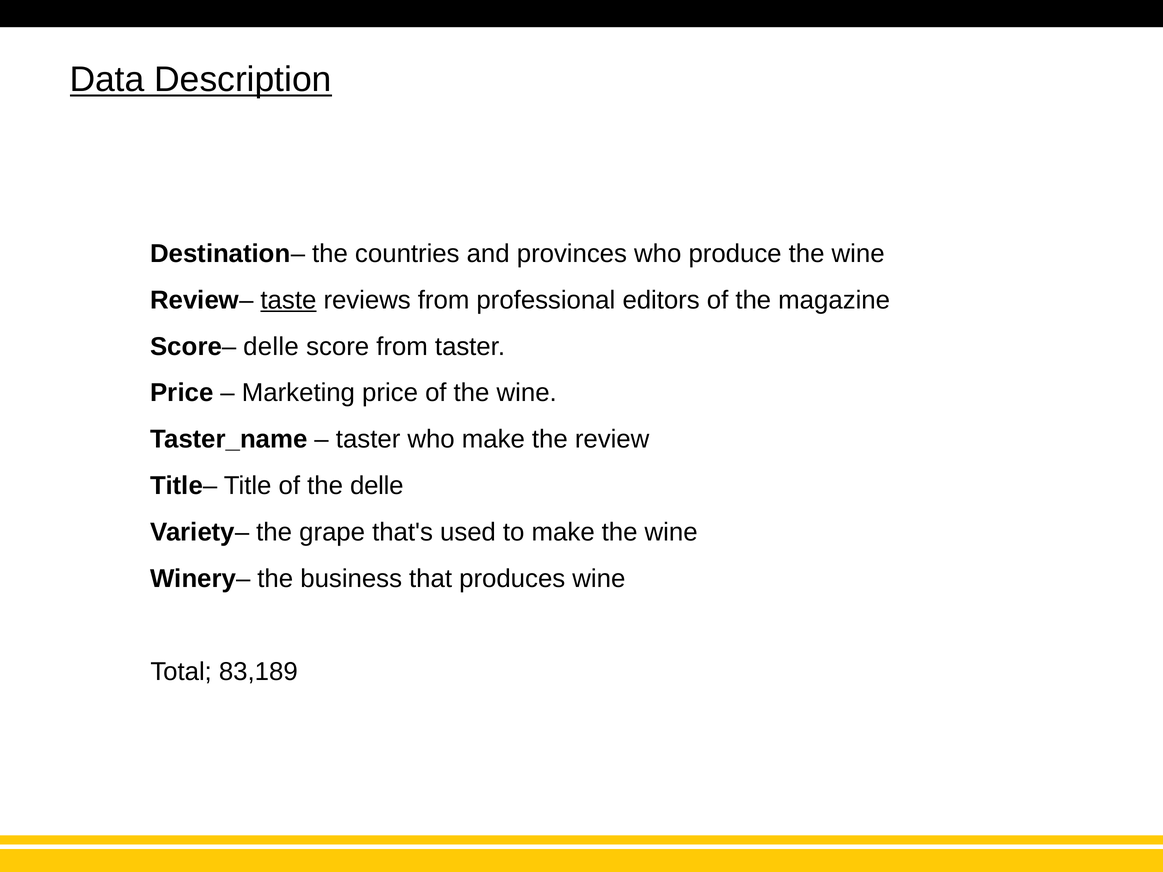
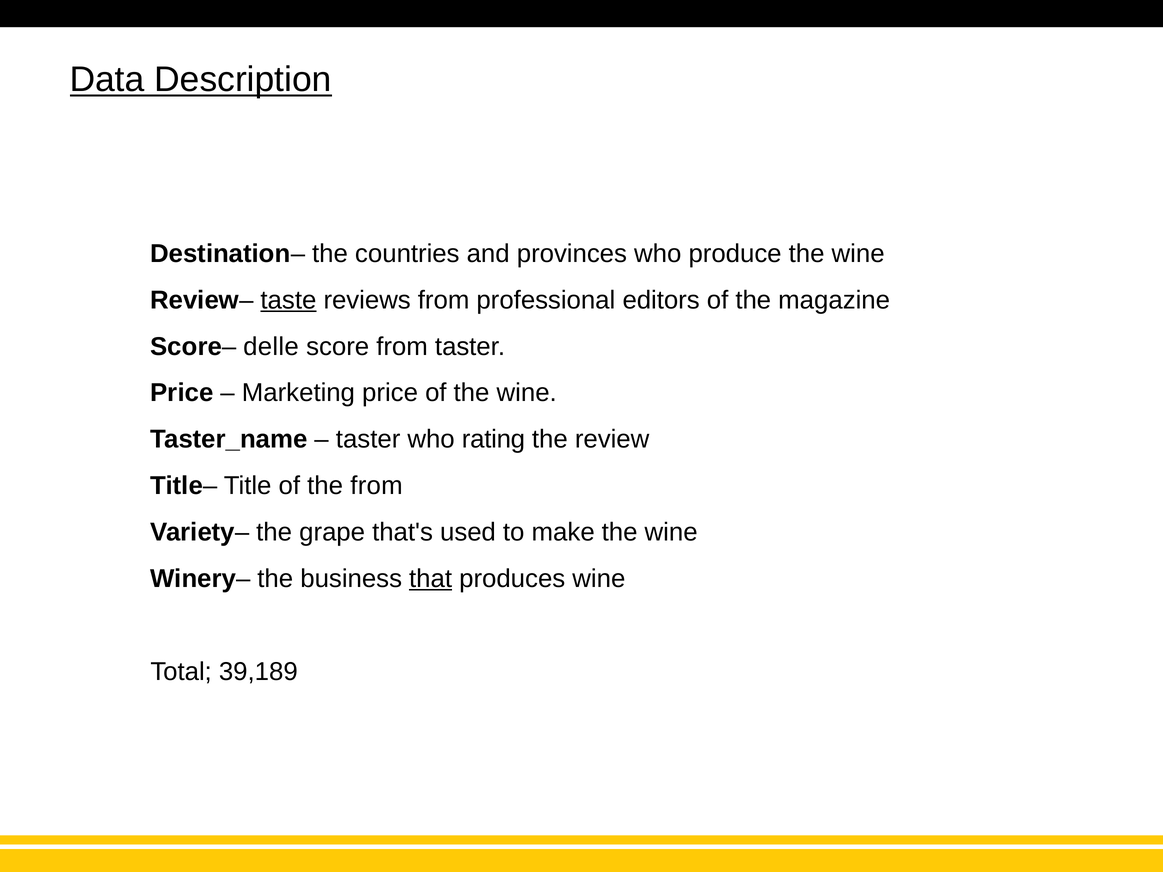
who make: make -> rating
the delle: delle -> from
that underline: none -> present
83,189: 83,189 -> 39,189
